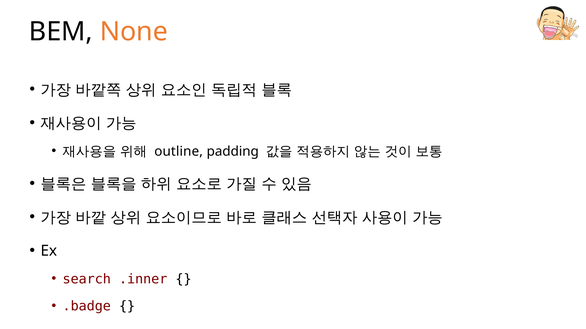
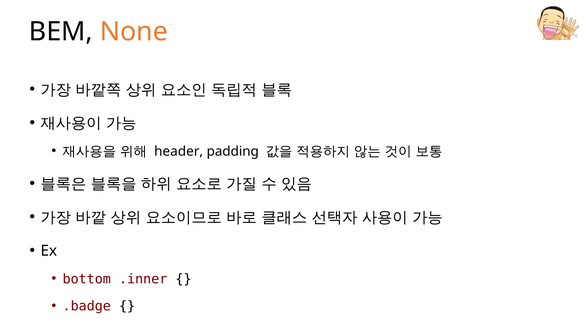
outline: outline -> header
search: search -> bottom
